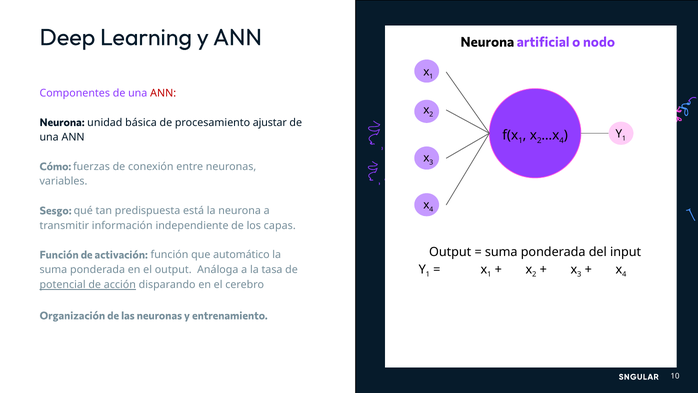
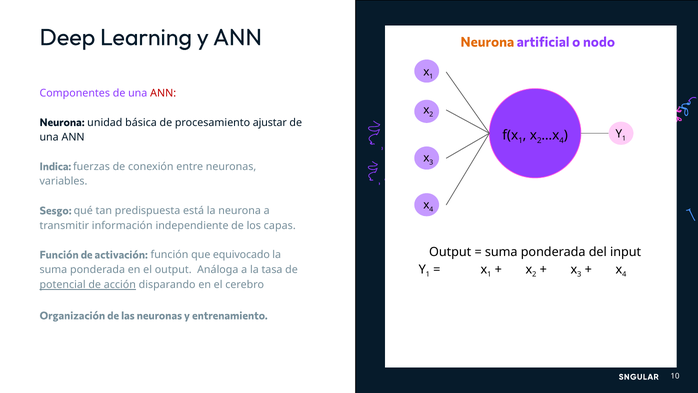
Neurona at (487, 42) colour: black -> orange
Cómo: Cómo -> Indica
automático: automático -> equivocado
